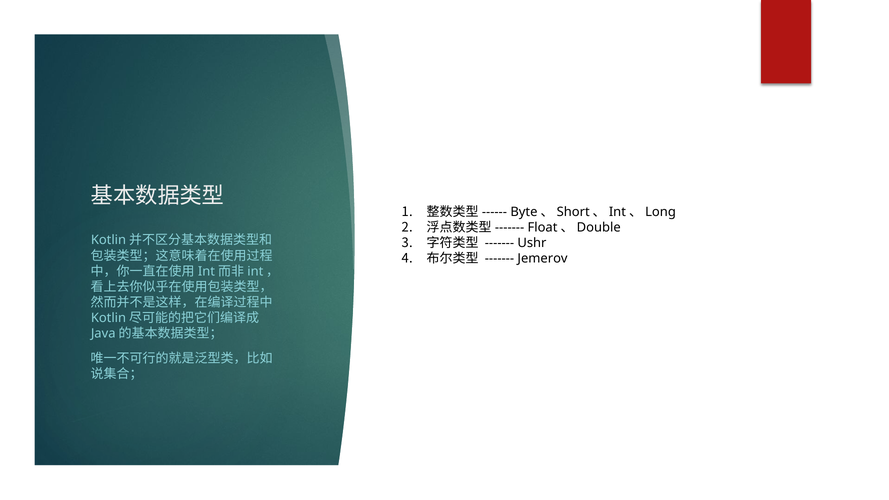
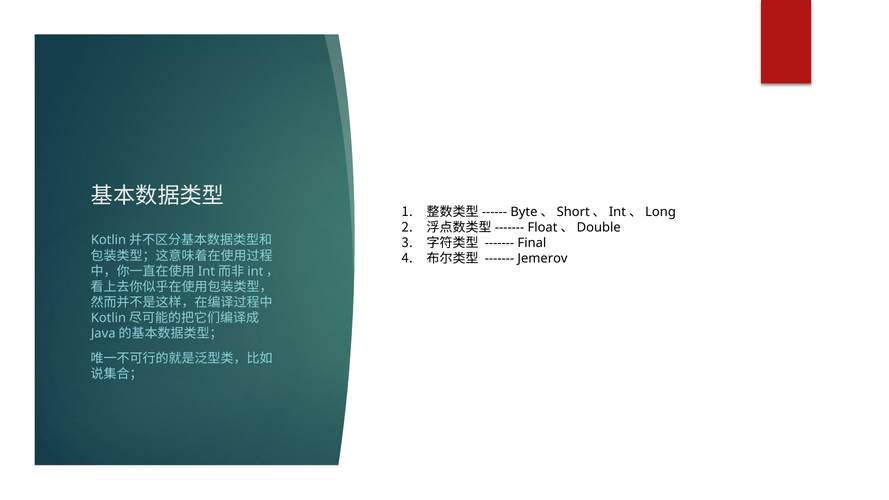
Ushr: Ushr -> Final
